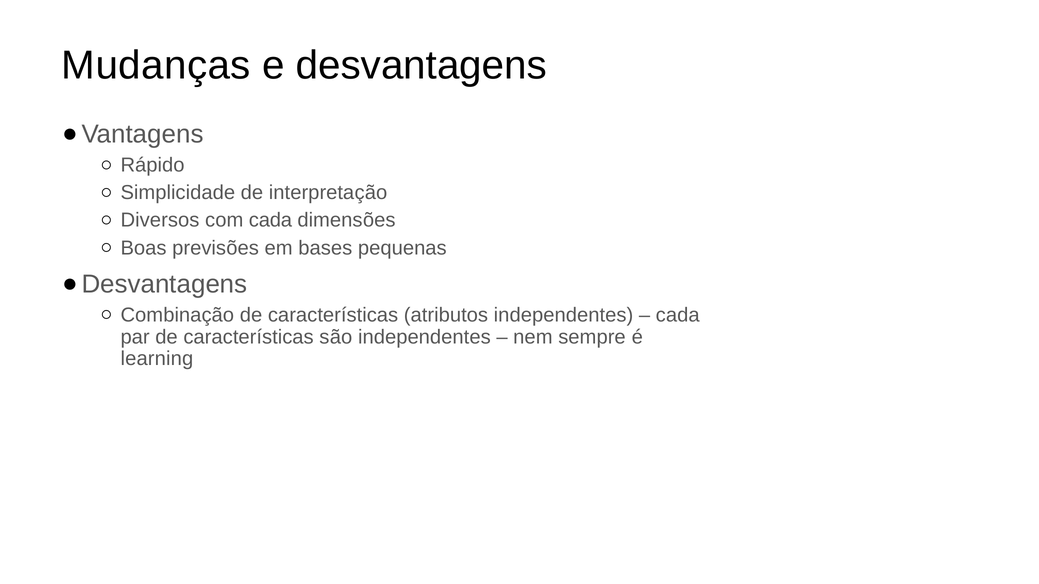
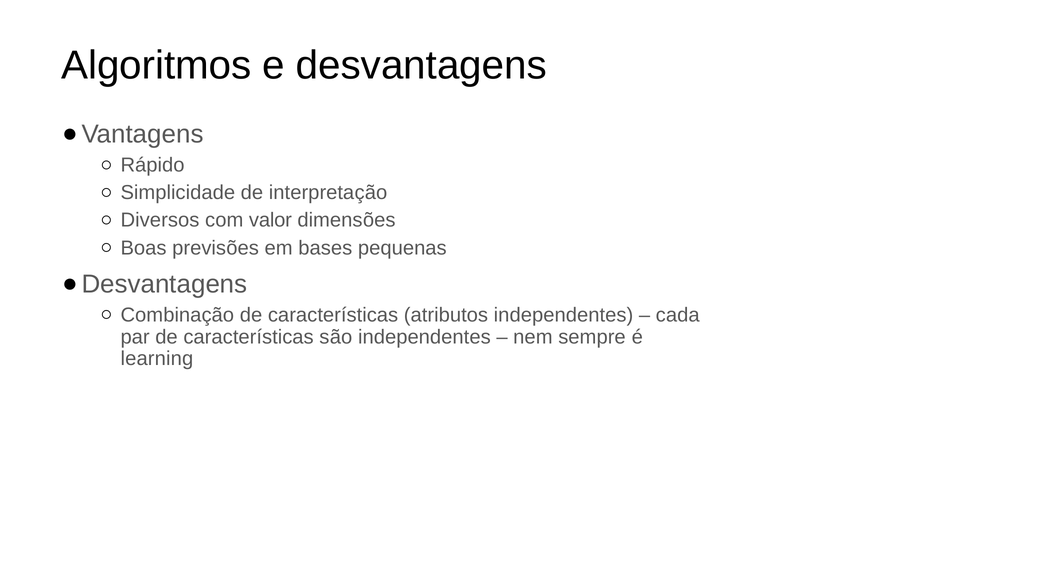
Mudanças: Mudanças -> Algoritmos
com cada: cada -> valor
